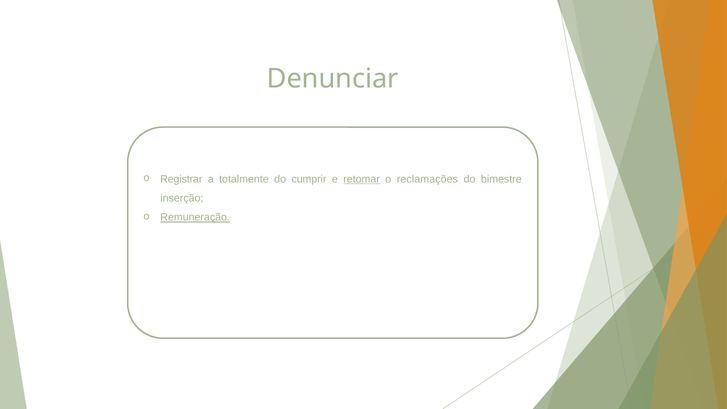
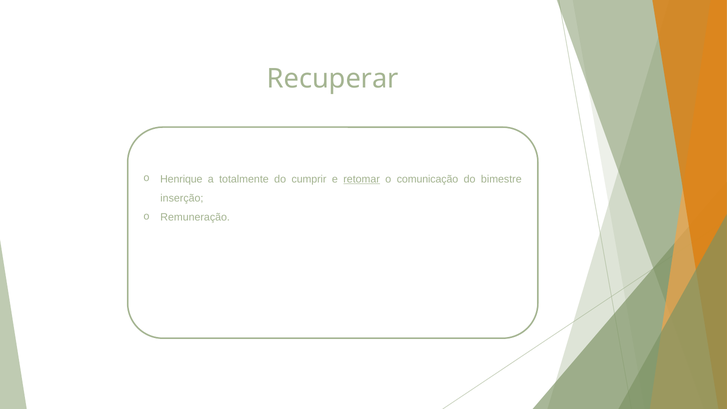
Denunciar: Denunciar -> Recuperar
Registrar: Registrar -> Henrique
reclamações: reclamações -> comunicação
Remuneração underline: present -> none
